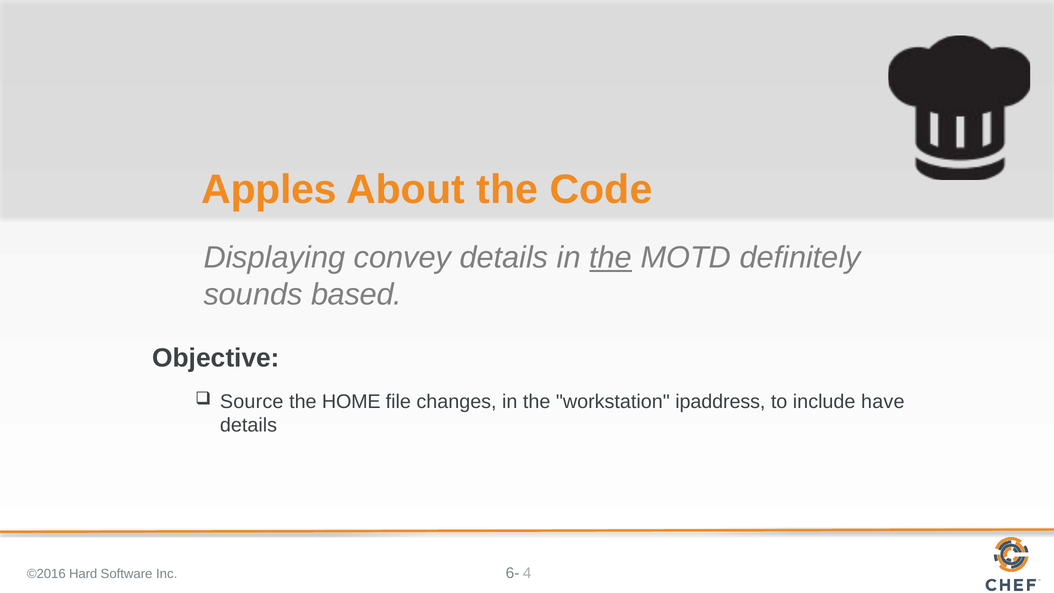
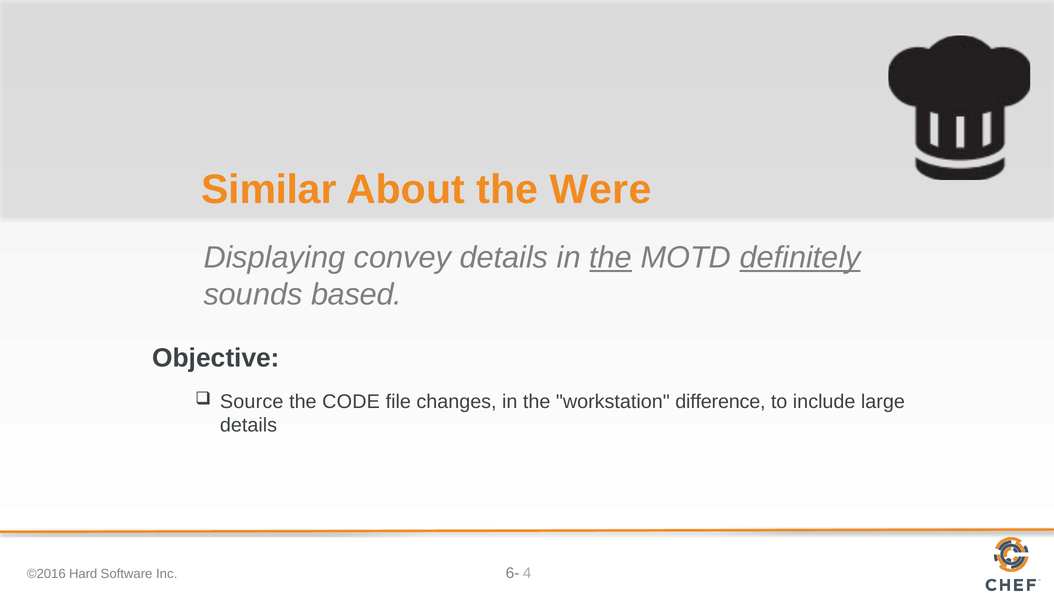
Apples: Apples -> Similar
Code: Code -> Were
definitely underline: none -> present
HOME: HOME -> CODE
ipaddress: ipaddress -> difference
have: have -> large
